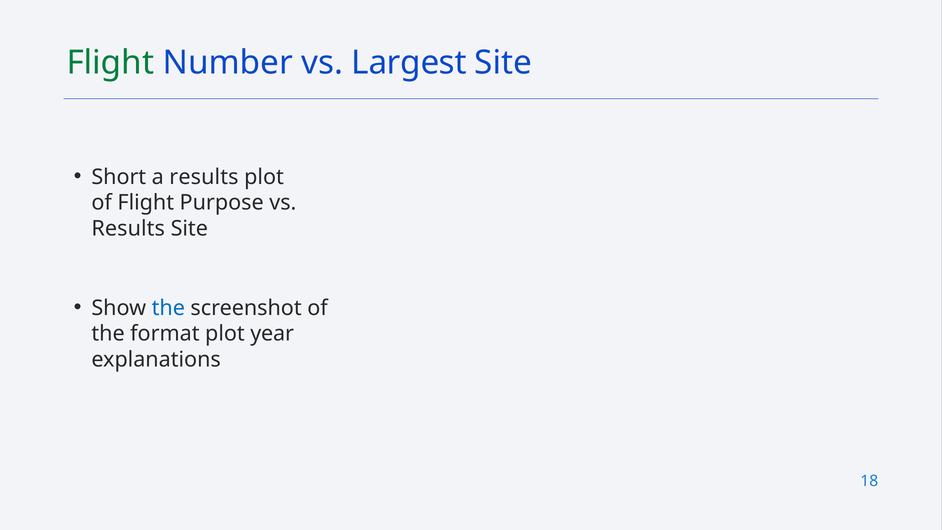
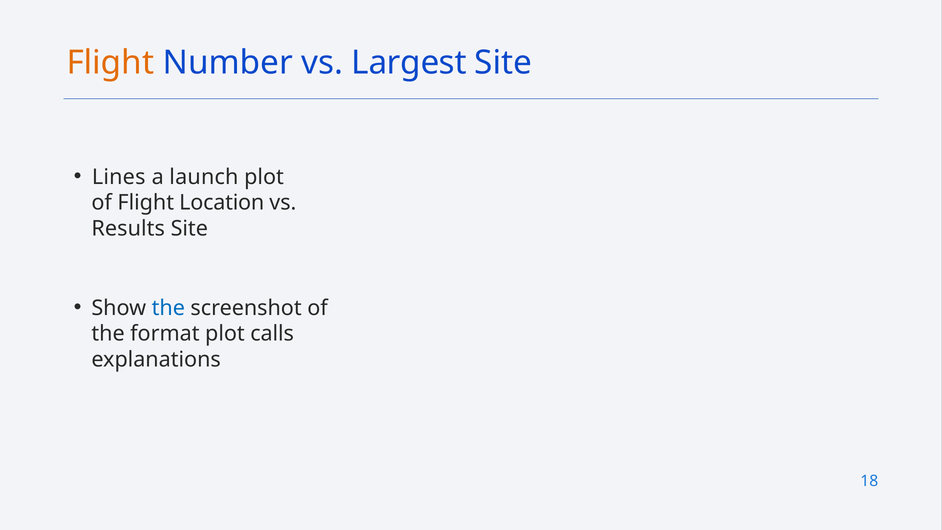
Flight at (110, 63) colour: green -> orange
Short: Short -> Lines
a results: results -> launch
Purpose: Purpose -> Location
year: year -> calls
